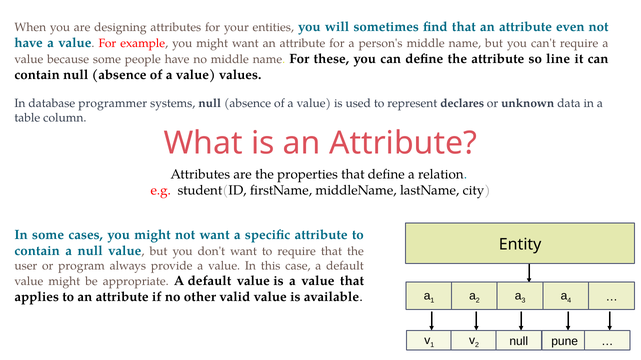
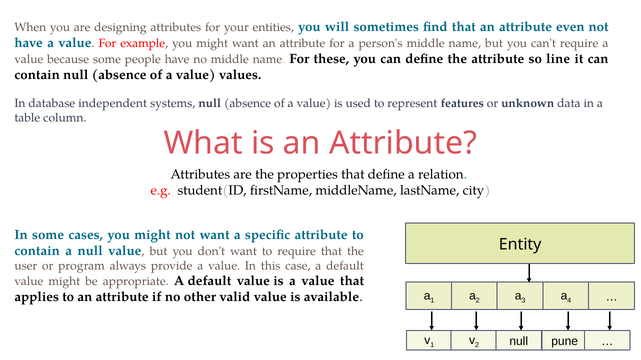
programmer: programmer -> independent
declares: declares -> features
